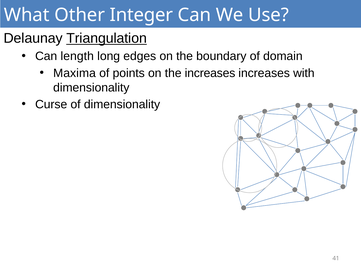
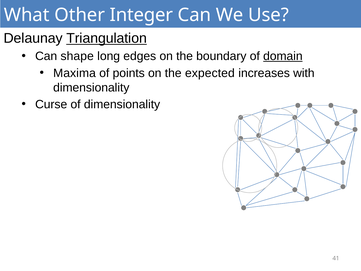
length: length -> shape
domain underline: none -> present
the increases: increases -> expected
